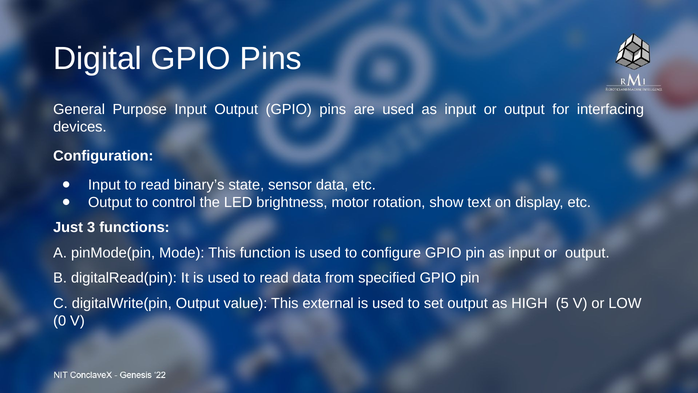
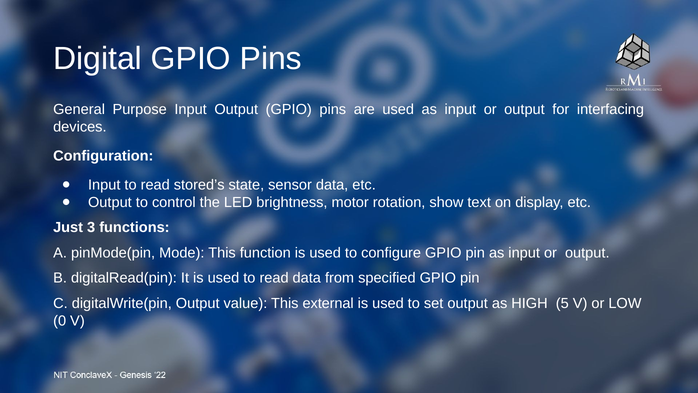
binary’s: binary’s -> stored’s
